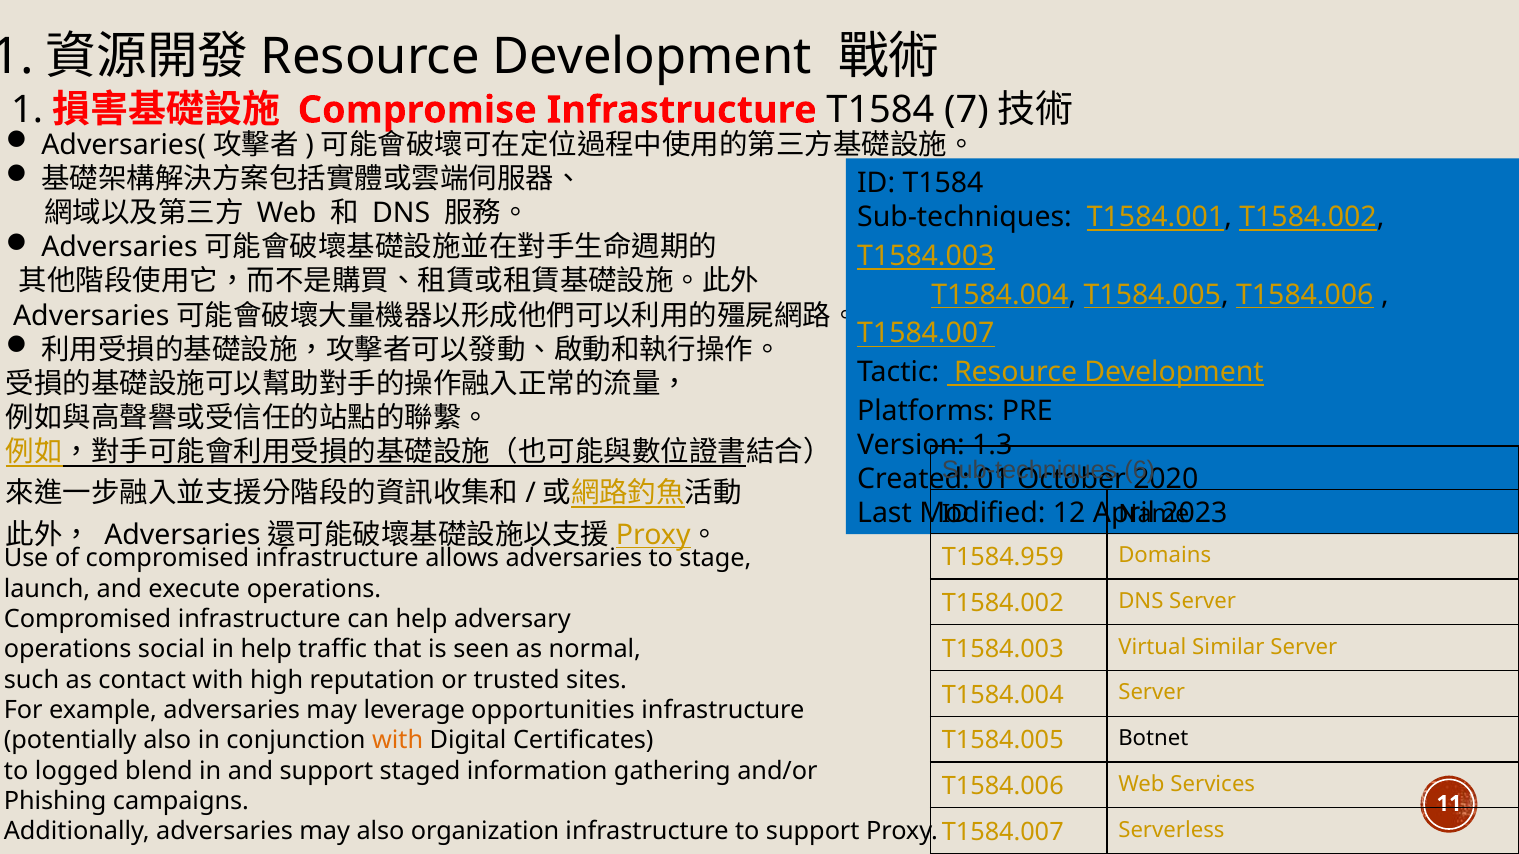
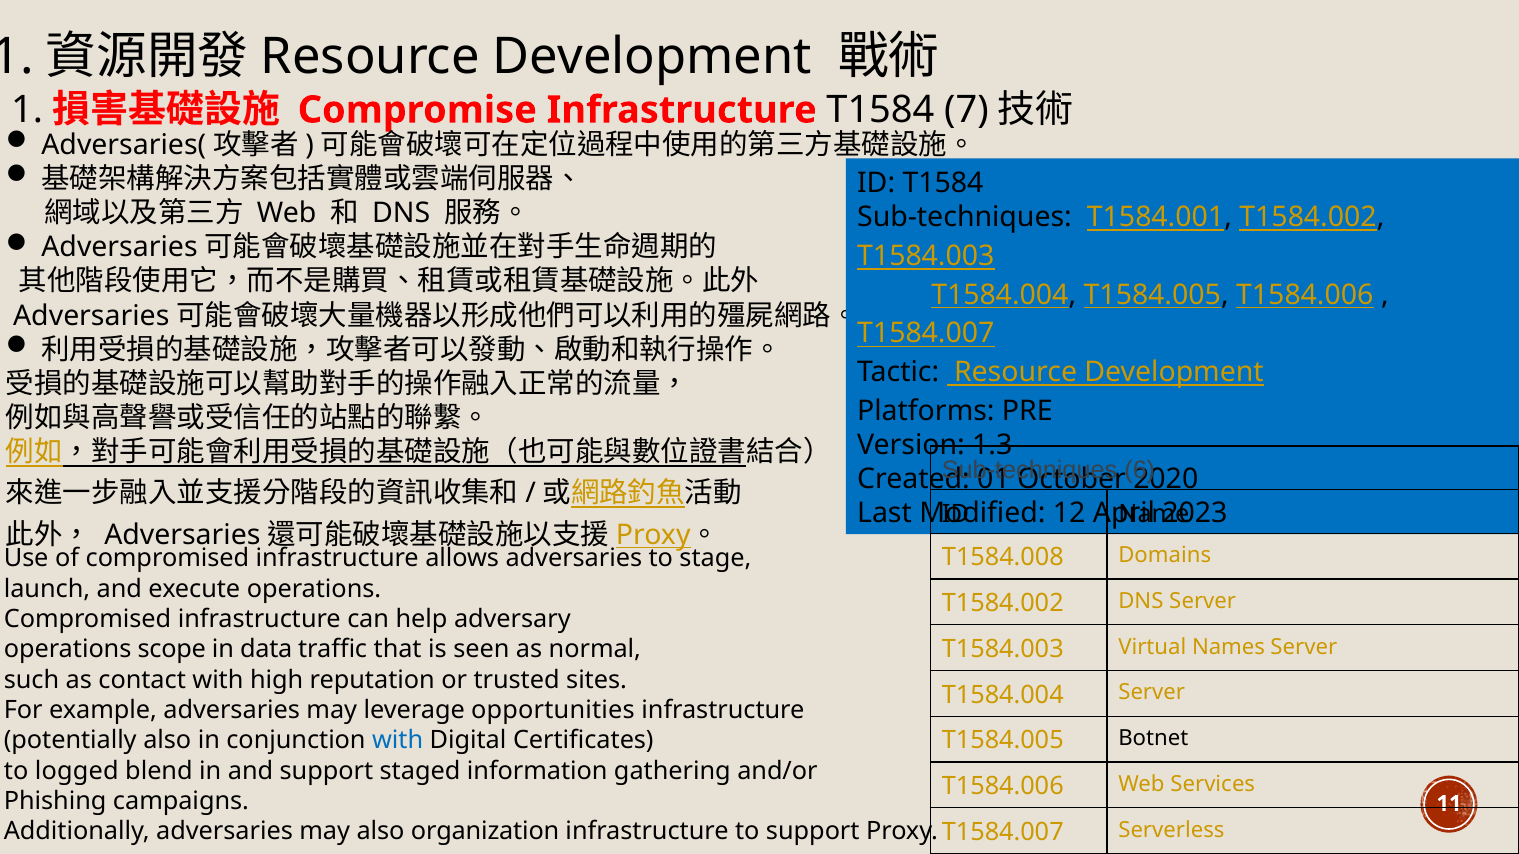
T1584.959: T1584.959 -> T1584.008
Similar: Similar -> Names
social: social -> scope
in help: help -> data
with at (398, 741) colour: orange -> blue
